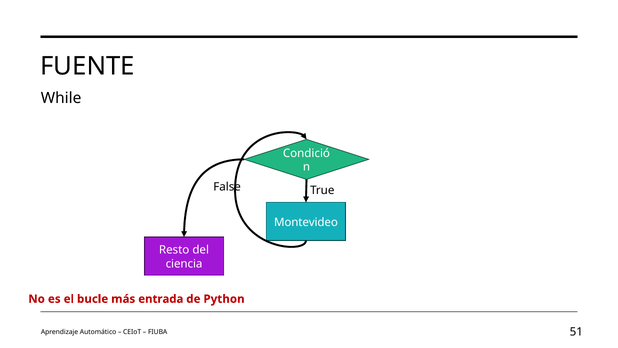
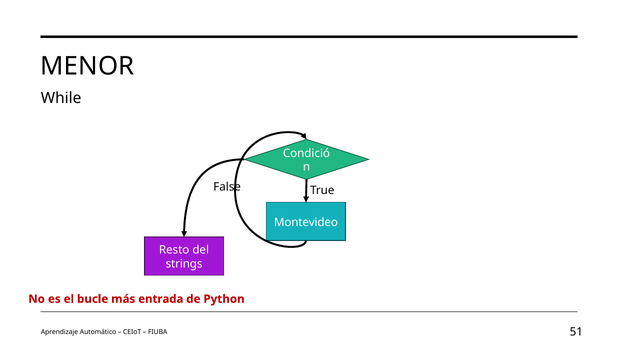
FUENTE: FUENTE -> MENOR
ciencia: ciencia -> strings
